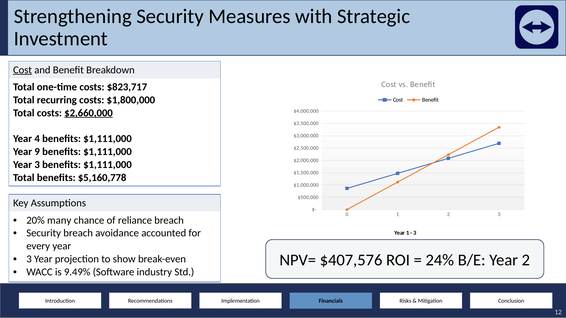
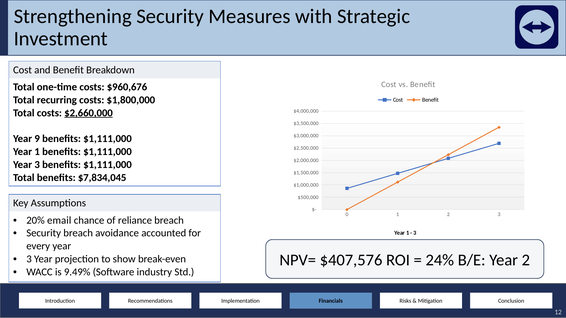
Cost at (23, 70) underline: present -> none
$823,717: $823,717 -> $960,676
4: 4 -> 9
9 at (37, 152): 9 -> 1
$5,160,778: $5,160,778 -> $7,834,045
many: many -> email
